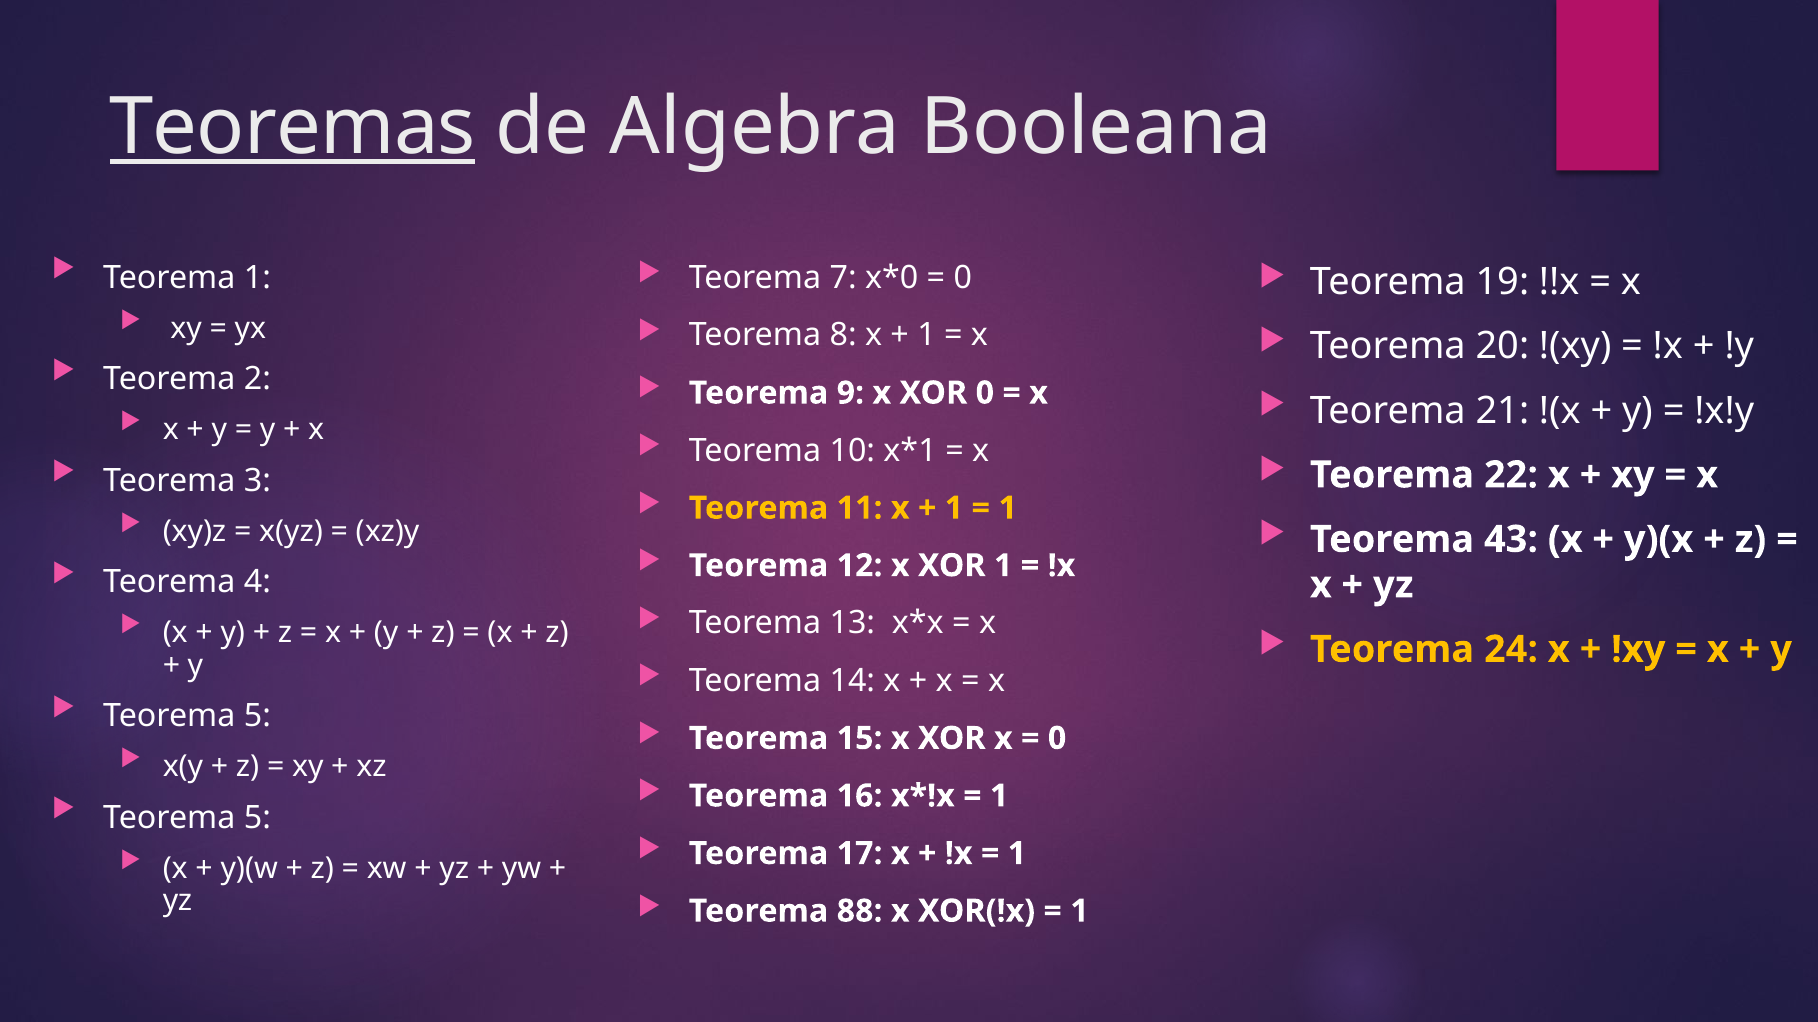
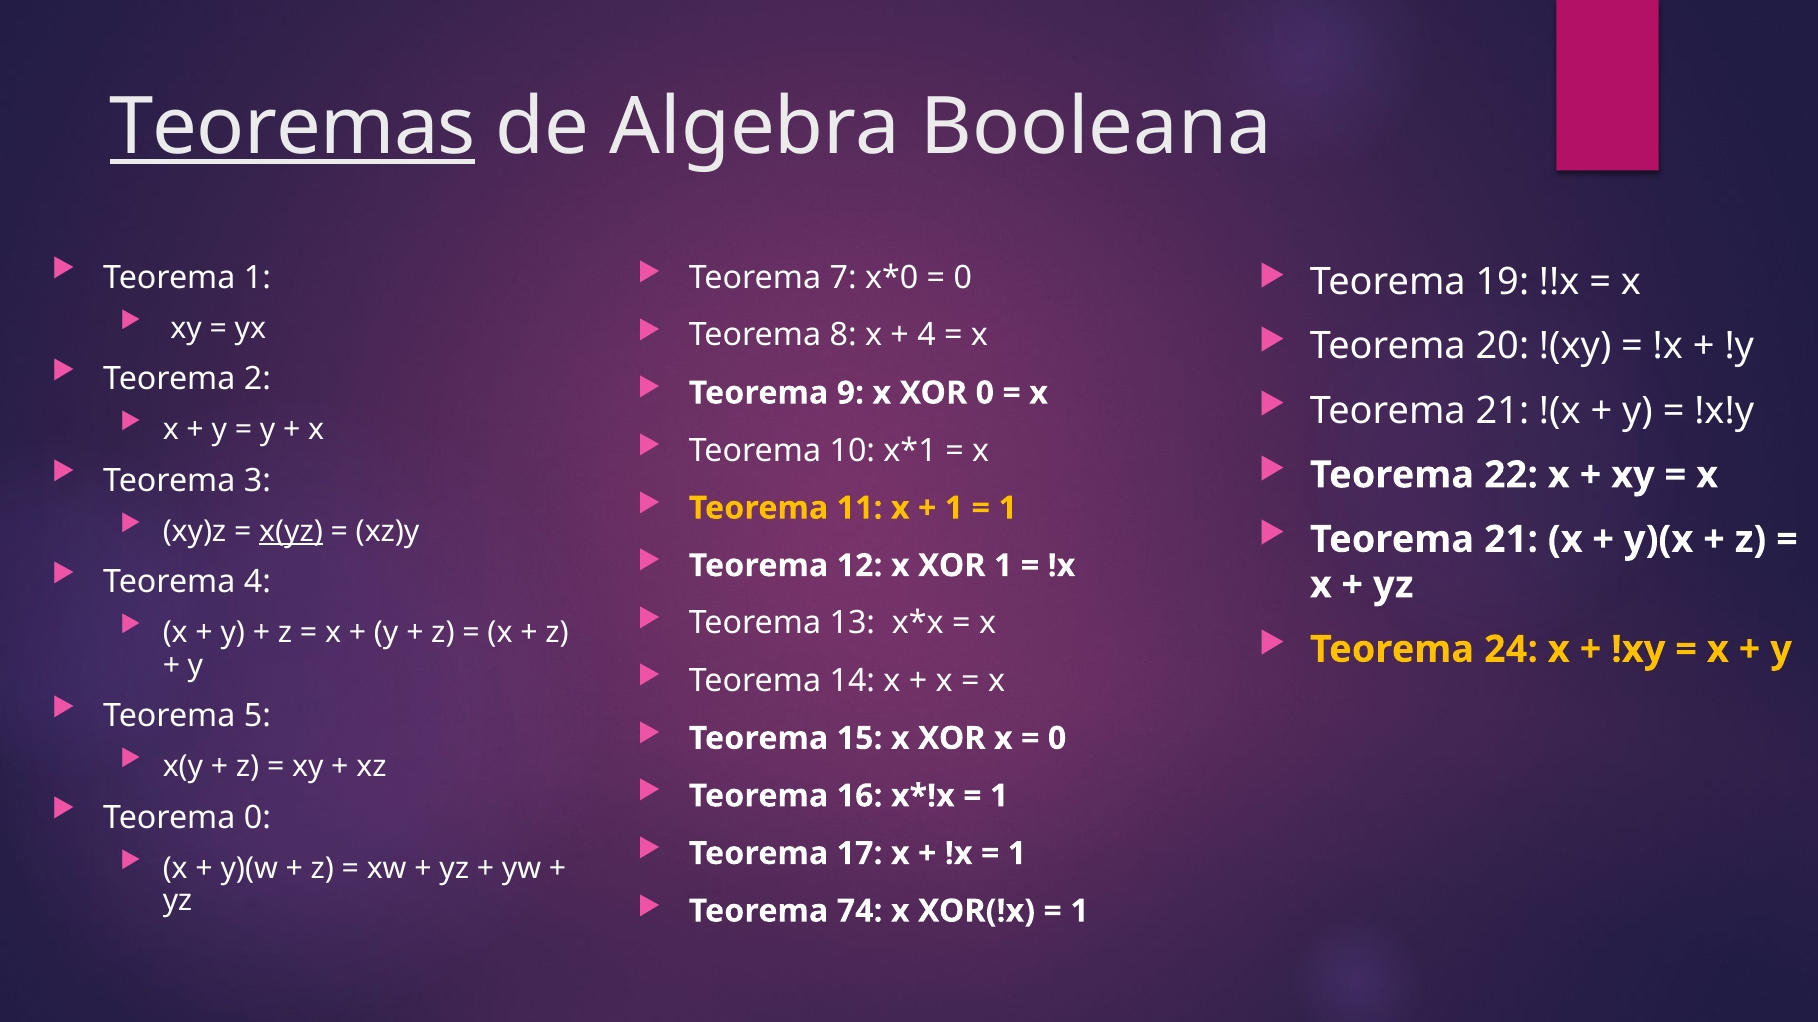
1 at (927, 336): 1 -> 4
x(yz underline: none -> present
43 at (1511, 540): 43 -> 21
5 at (257, 818): 5 -> 0
88: 88 -> 74
